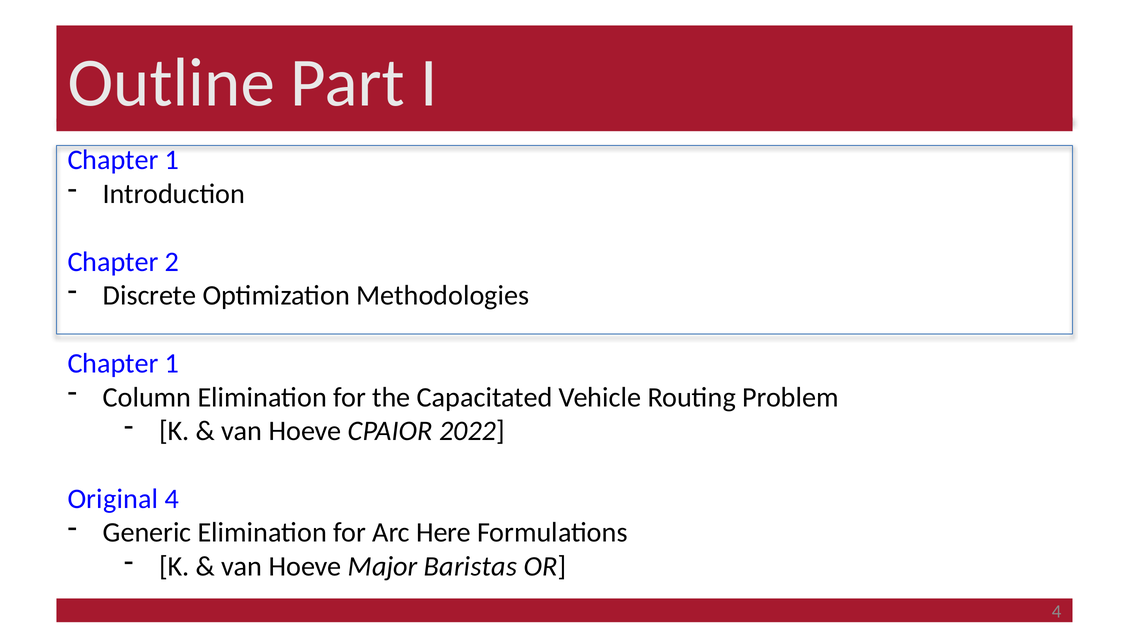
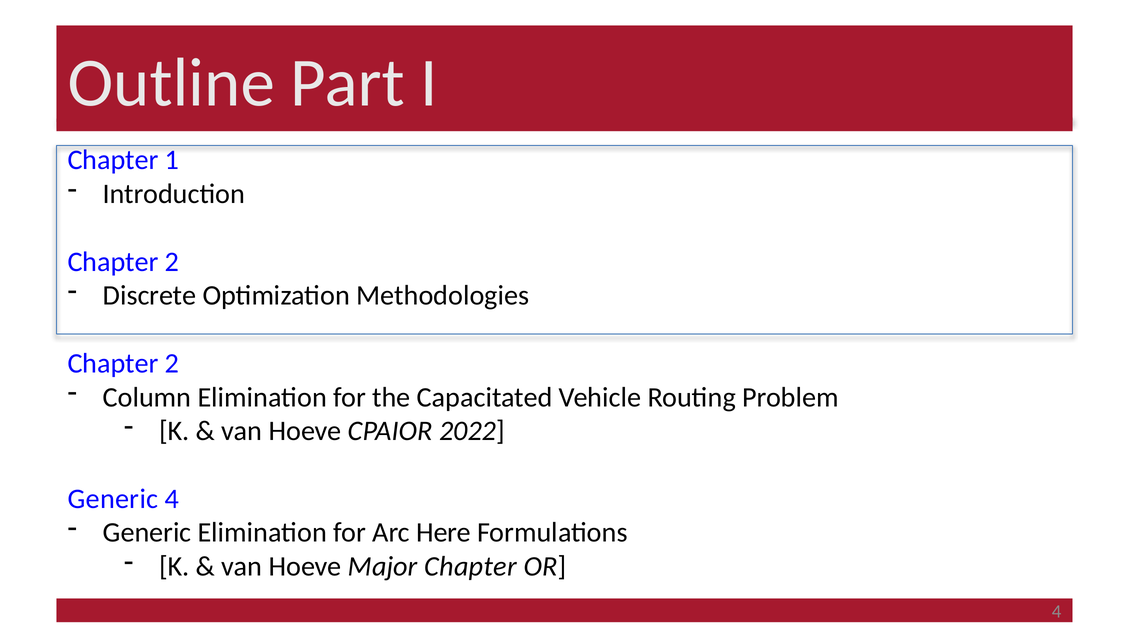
1 at (172, 363): 1 -> 2
Original at (113, 499): Original -> Generic
Major Baristas: Baristas -> Chapter
